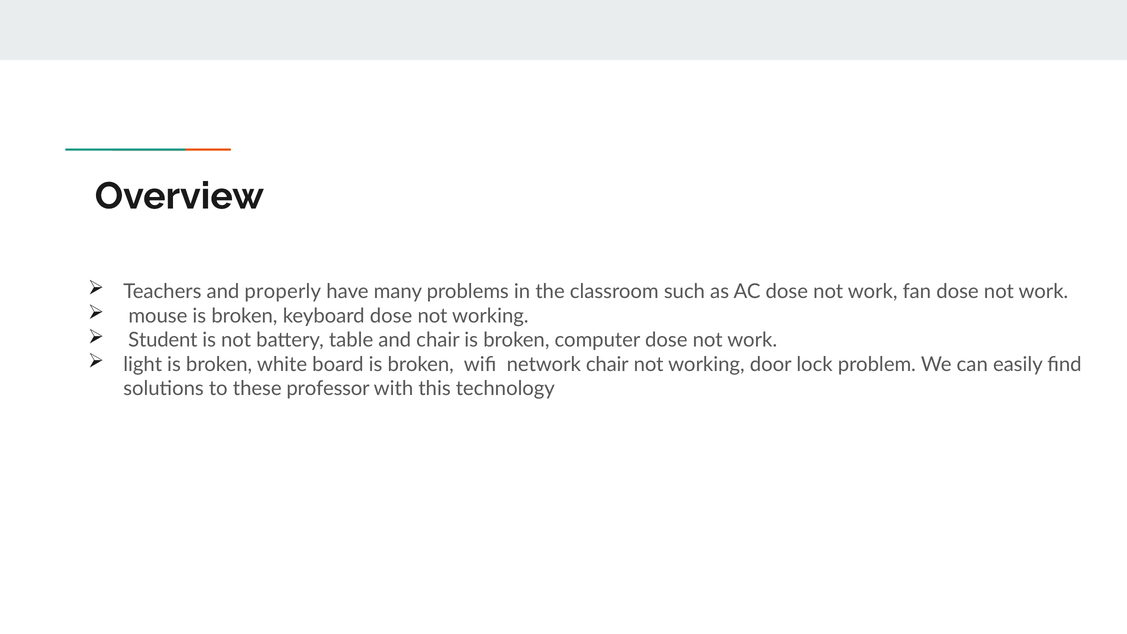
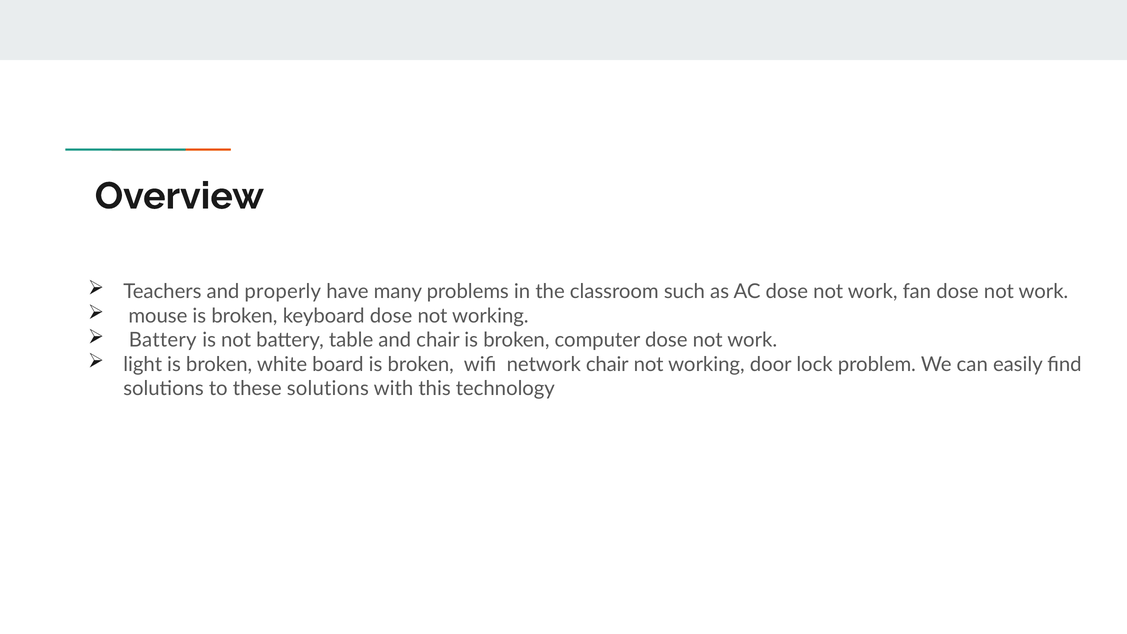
Student at (163, 340): Student -> Battery
these professor: professor -> solutions
